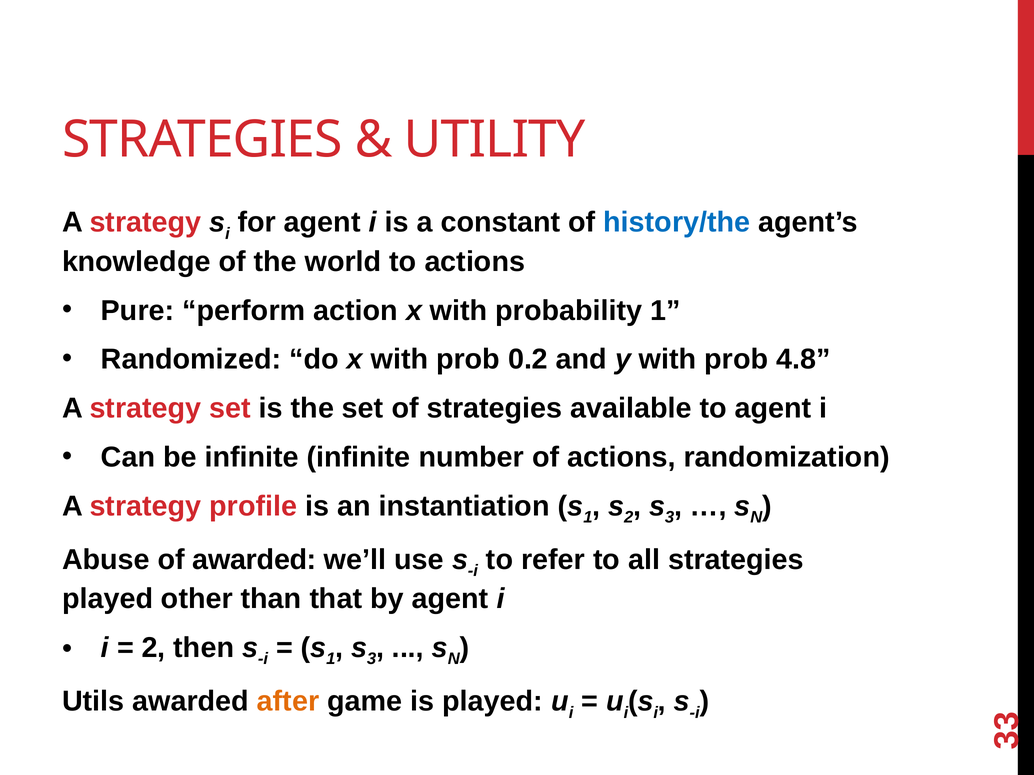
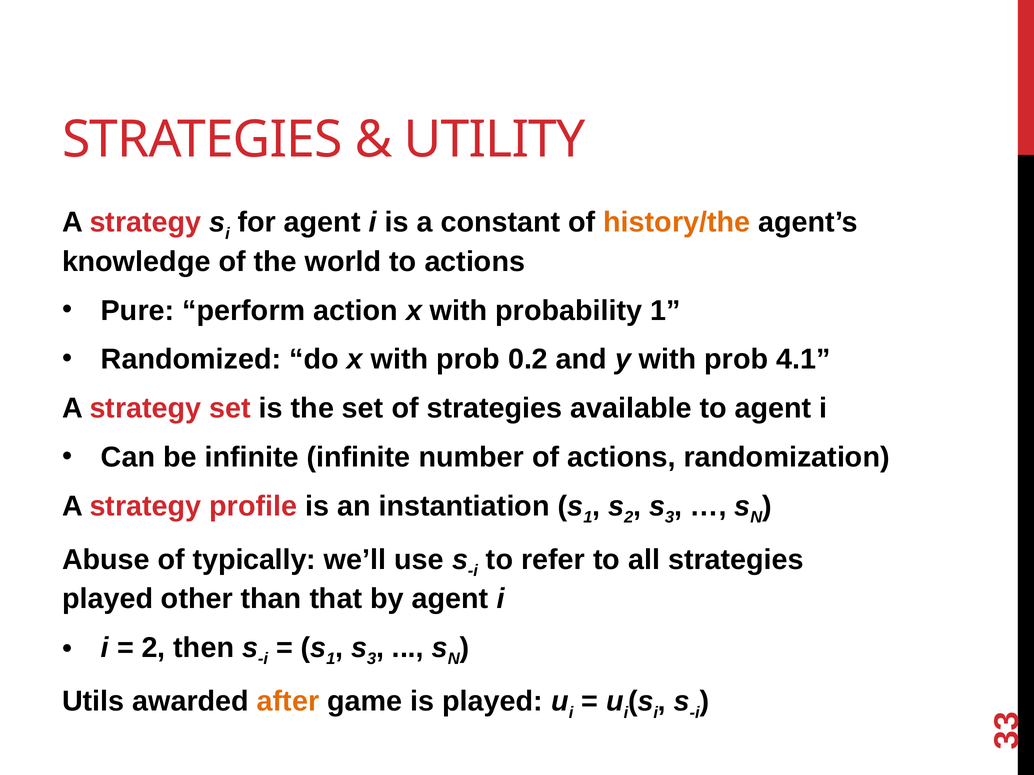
history/the colour: blue -> orange
4.8: 4.8 -> 4.1
of awarded: awarded -> typically
